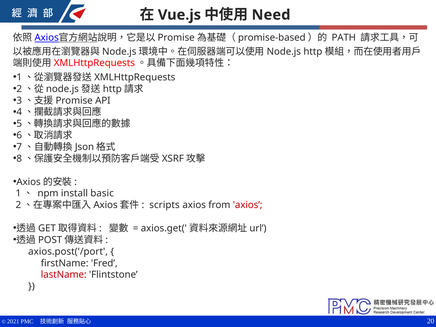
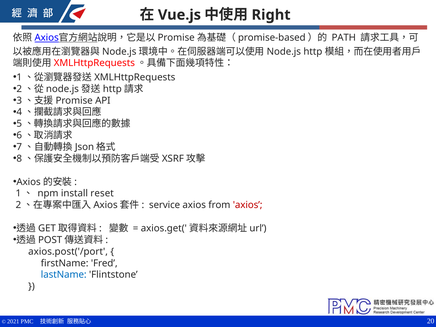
Need: Need -> Right
basic: basic -> reset
scripts: scripts -> service
lastName colour: red -> blue
